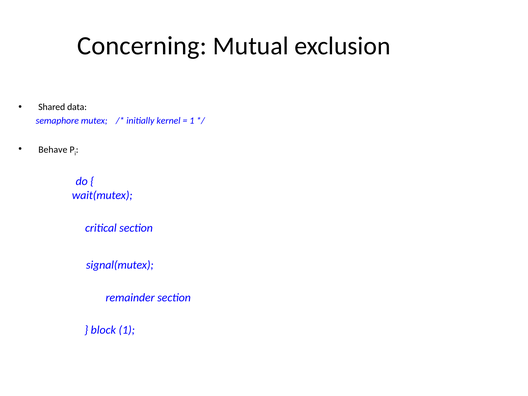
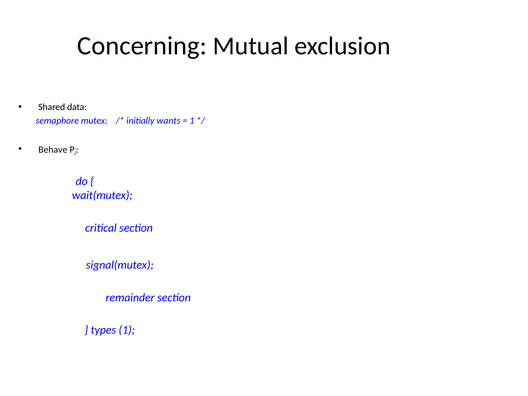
kernel: kernel -> wants
block: block -> types
